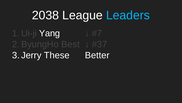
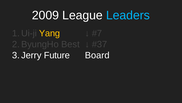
2038: 2038 -> 2009
Yang colour: white -> yellow
These: These -> Future
Better: Better -> Board
